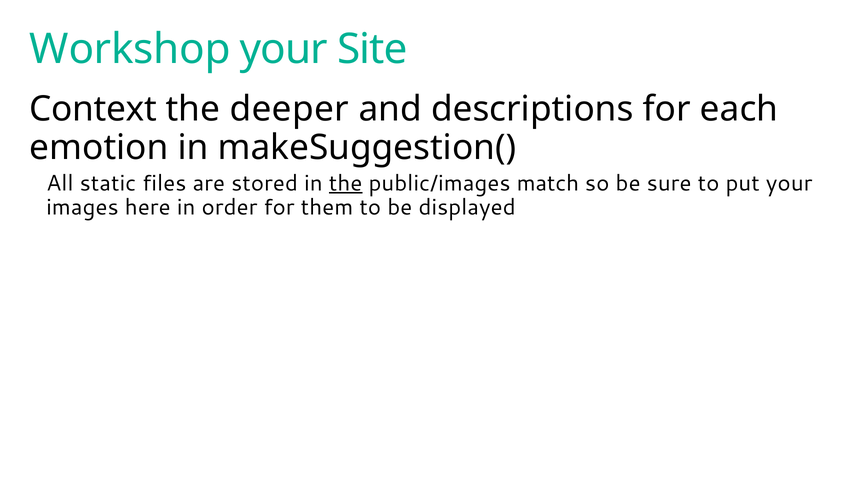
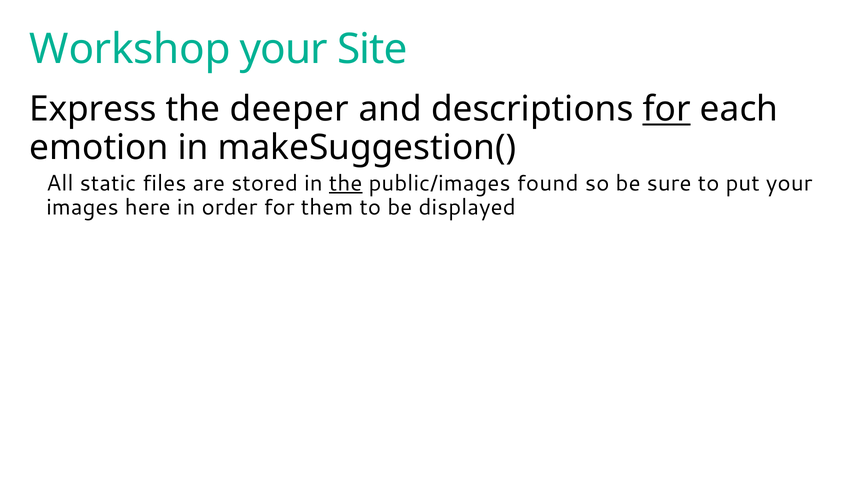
Context: Context -> Express
for at (667, 109) underline: none -> present
match: match -> found
